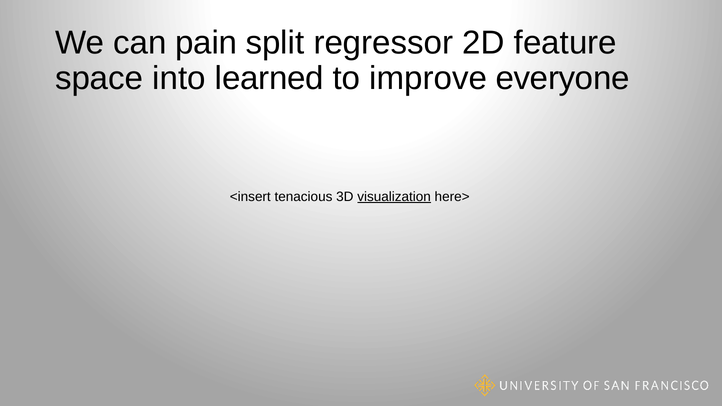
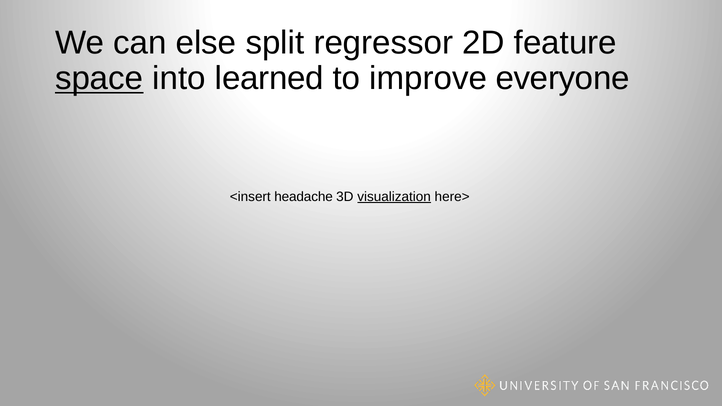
pain: pain -> else
space underline: none -> present
tenacious: tenacious -> headache
